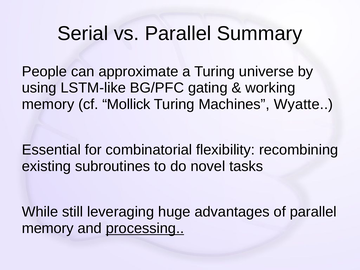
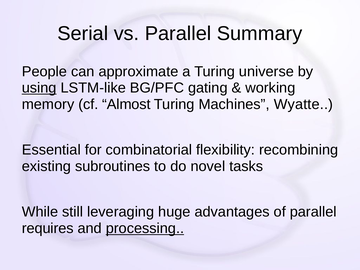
using underline: none -> present
Mollick: Mollick -> Almost
memory at (48, 228): memory -> requires
